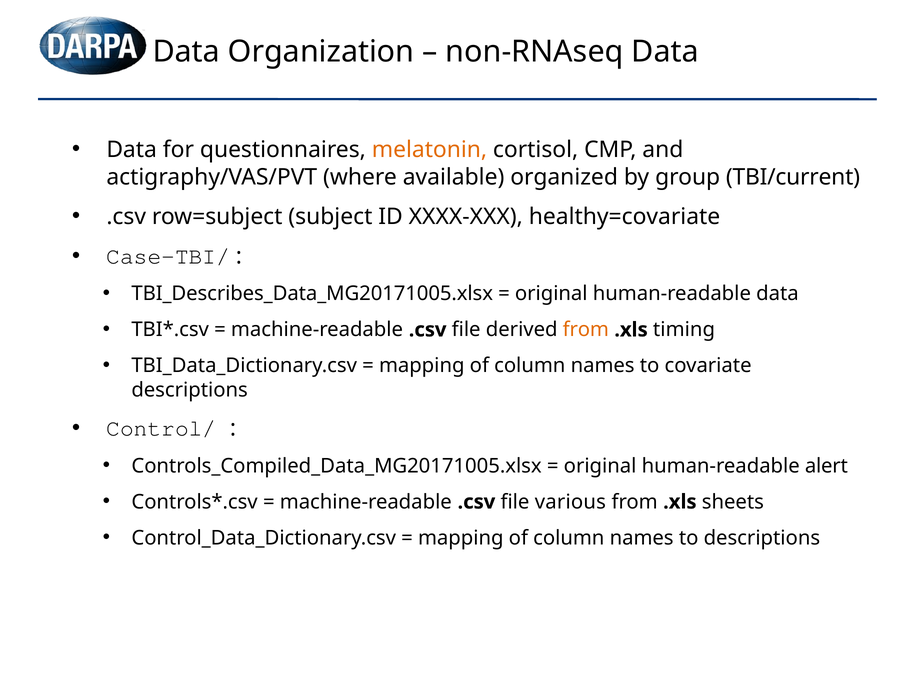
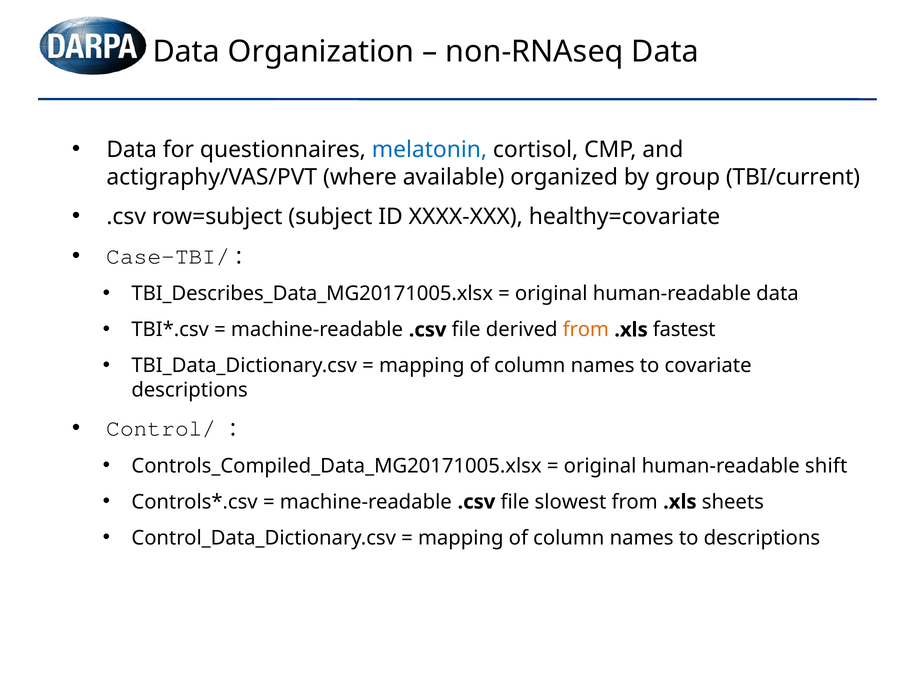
melatonin colour: orange -> blue
timing: timing -> fastest
alert: alert -> shift
various: various -> slowest
